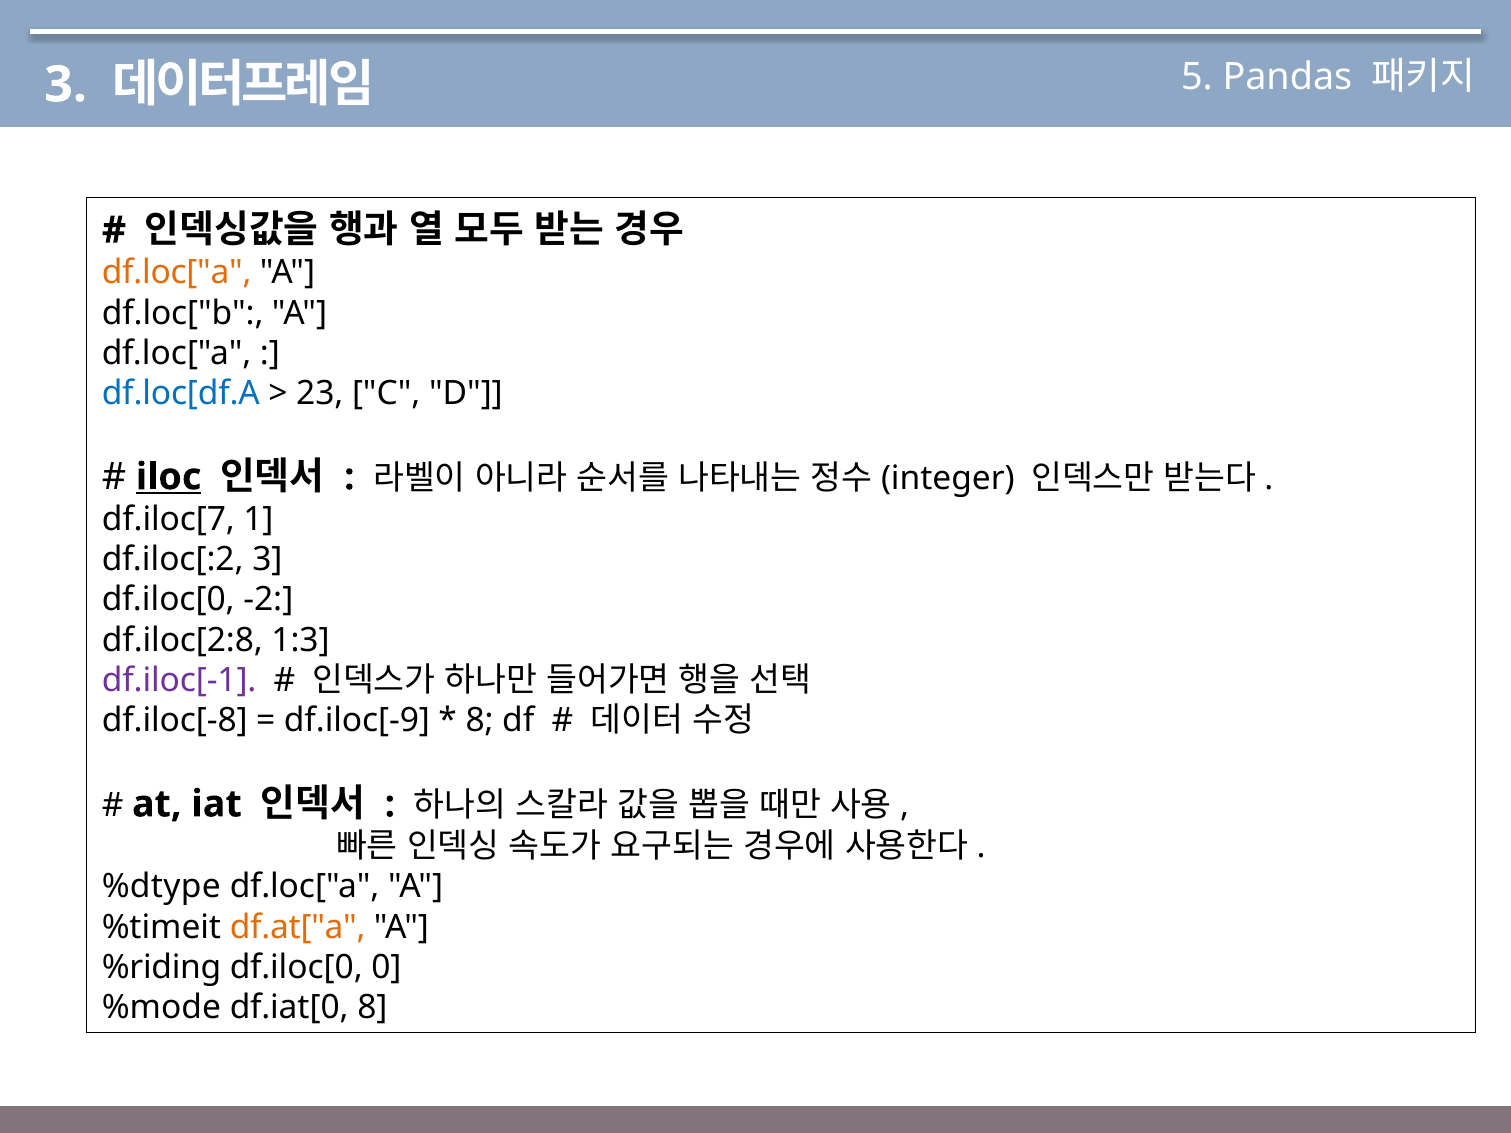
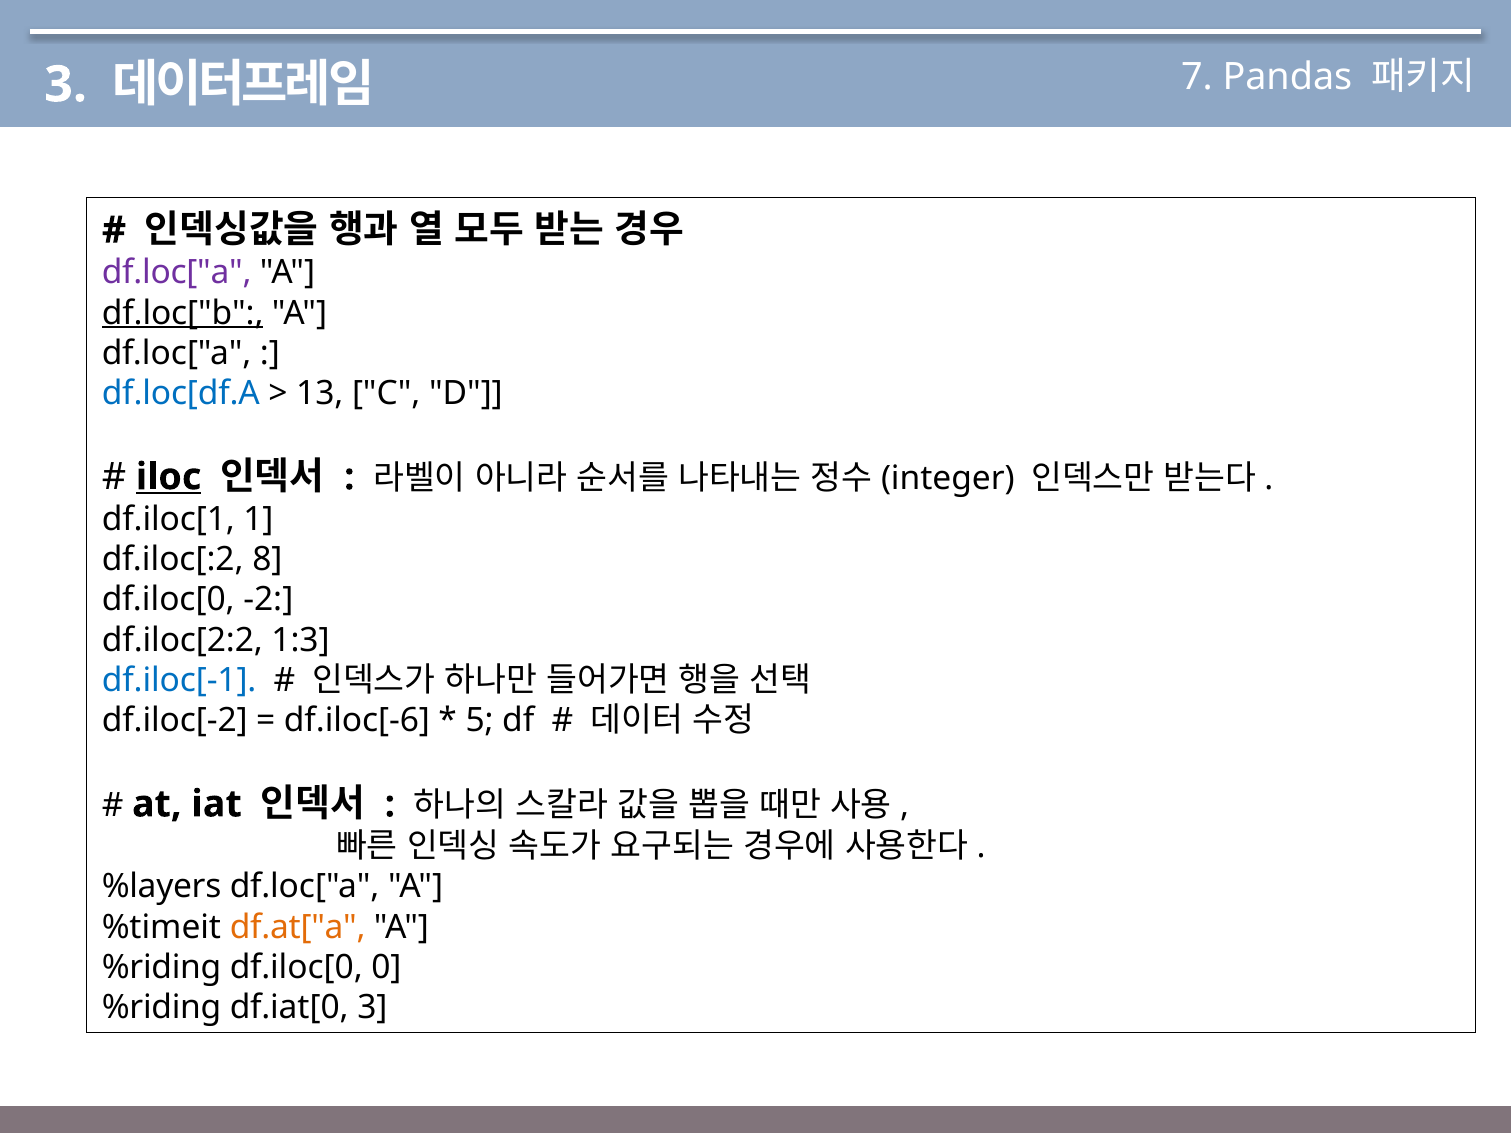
5: 5 -> 7
df.loc["a at (177, 273) colour: orange -> purple
df.loc["b underline: none -> present
23: 23 -> 13
df.iloc[7: df.iloc[7 -> df.iloc[1
df.iloc[:2 3: 3 -> 8
df.iloc[2:8: df.iloc[2:8 -> df.iloc[2:2
df.iloc[-1 colour: purple -> blue
df.iloc[-8: df.iloc[-8 -> df.iloc[-2
df.iloc[-9: df.iloc[-9 -> df.iloc[-6
8 at (480, 721): 8 -> 5
%dtype: %dtype -> %layers
%mode at (161, 1008): %mode -> %riding
df.iat[0 8: 8 -> 3
